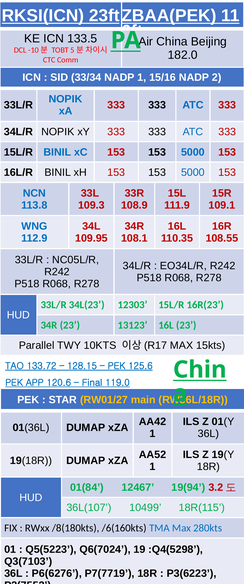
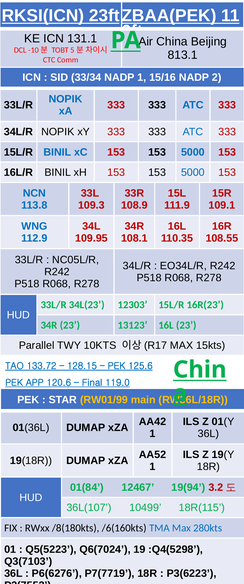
133.5: 133.5 -> 131.1
182.0: 182.0 -> 813.1
RW01/27: RW01/27 -> RW01/99
